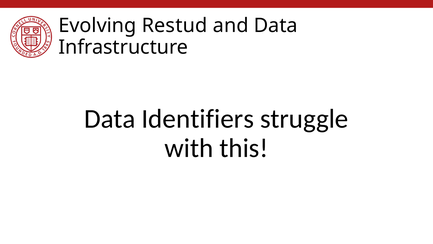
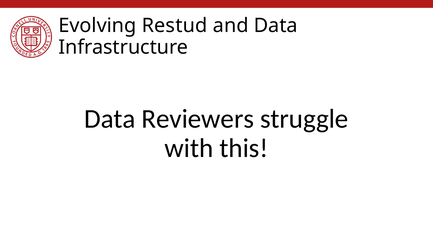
Identifiers: Identifiers -> Reviewers
